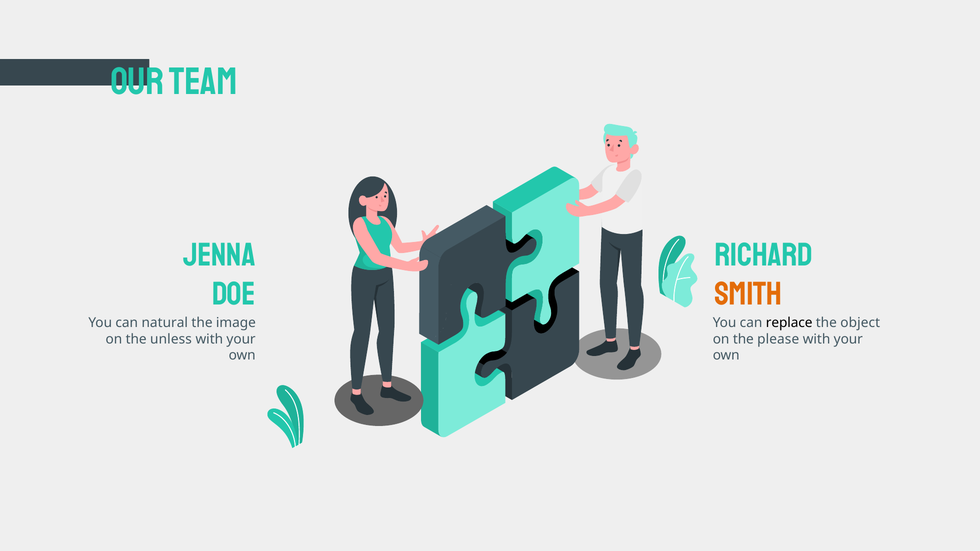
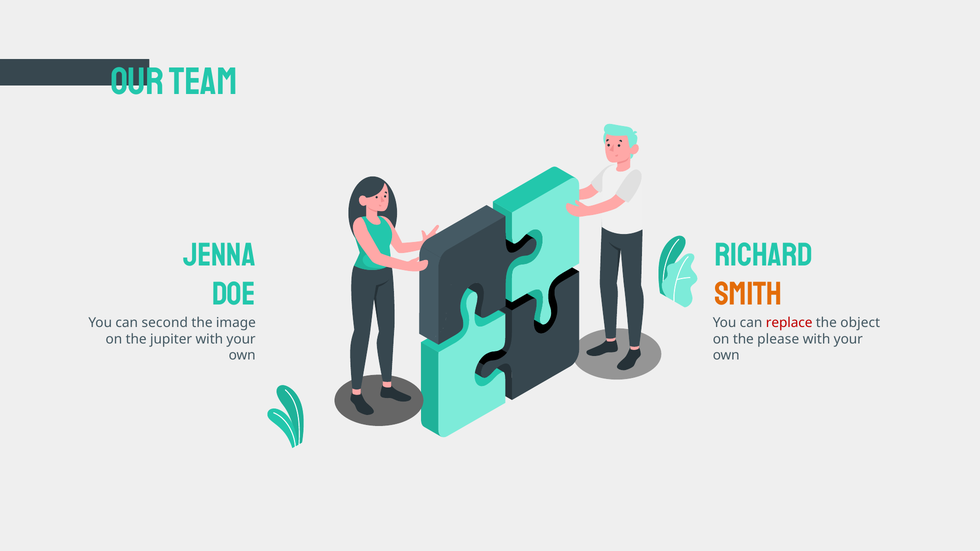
natural: natural -> second
replace colour: black -> red
unless: unless -> jupiter
